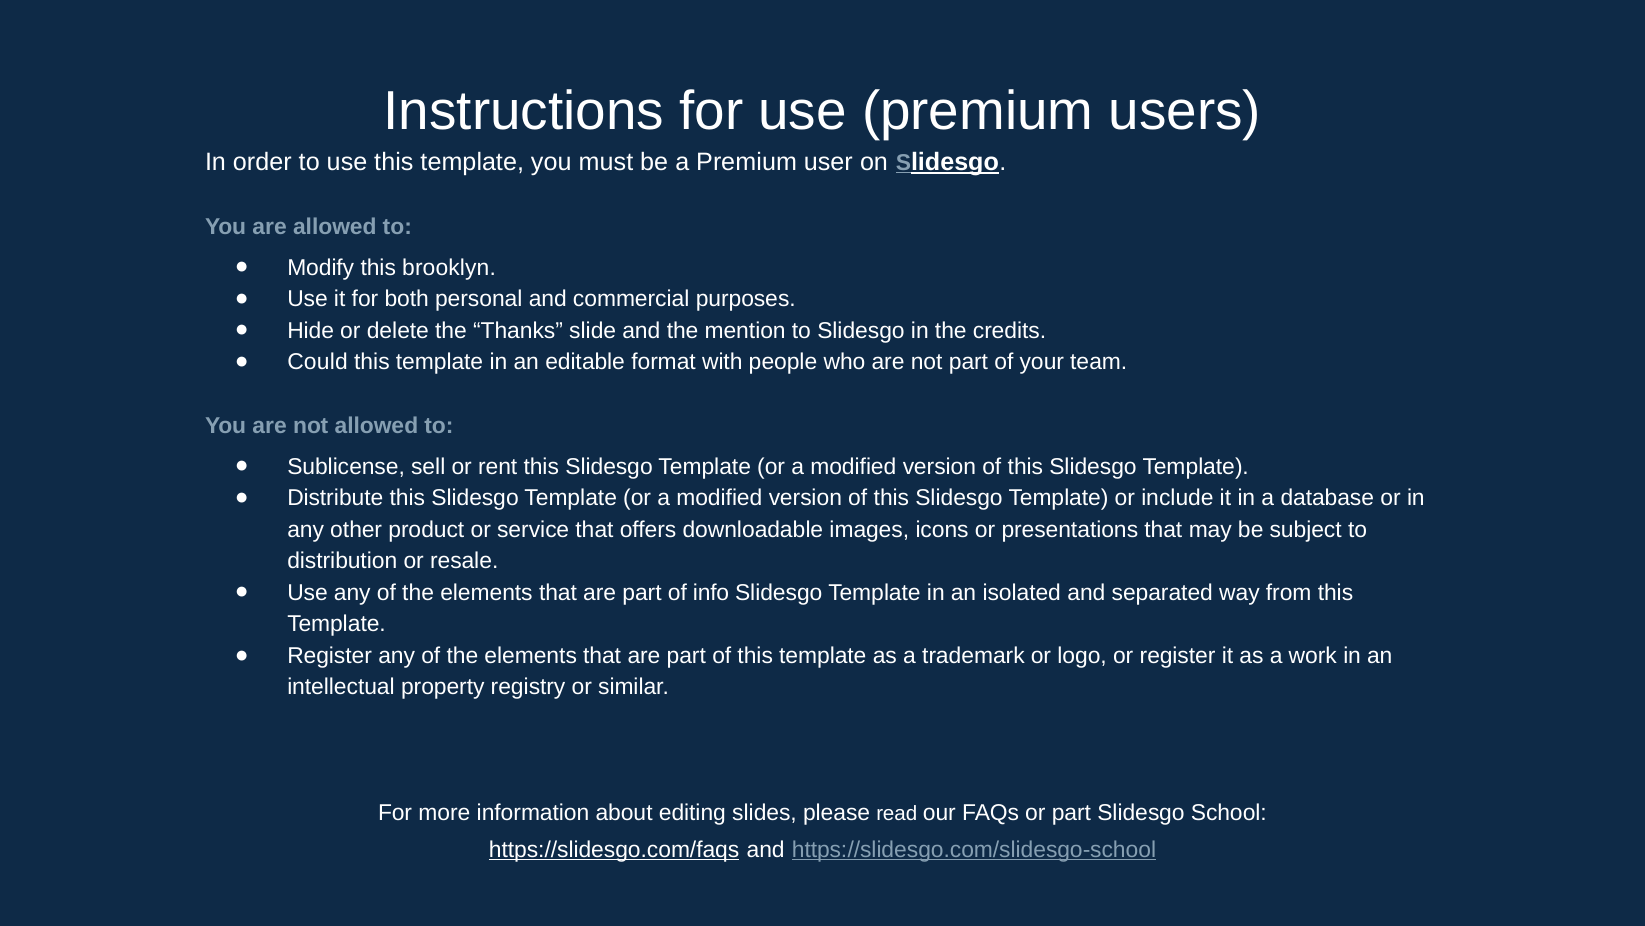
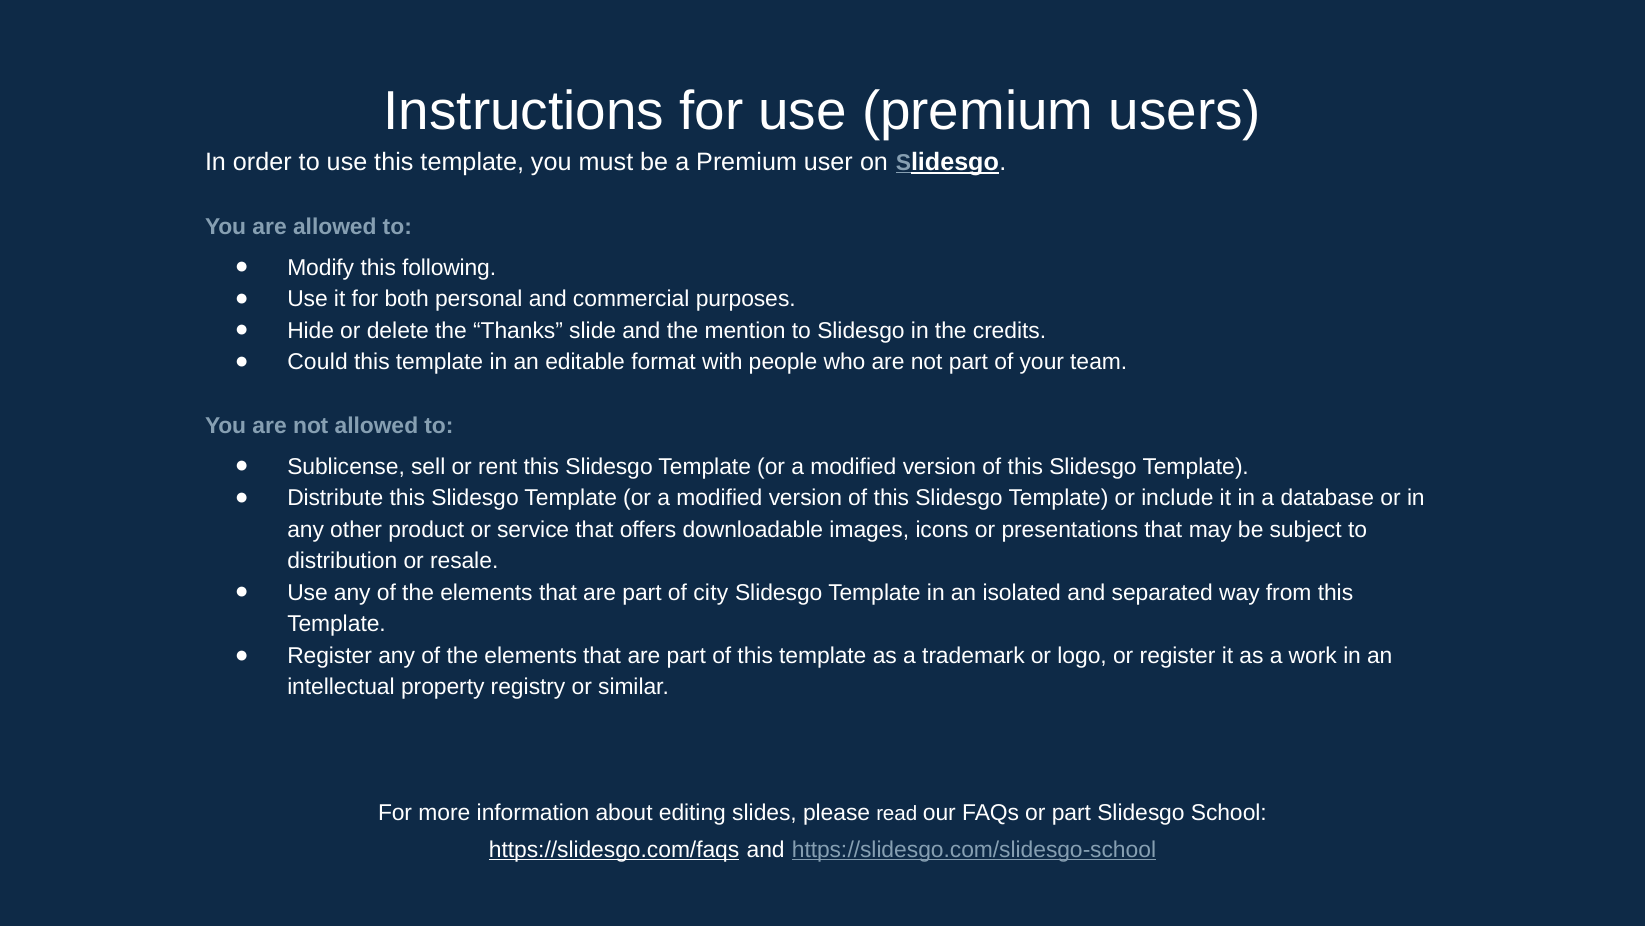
brooklyn: brooklyn -> following
info: info -> city
